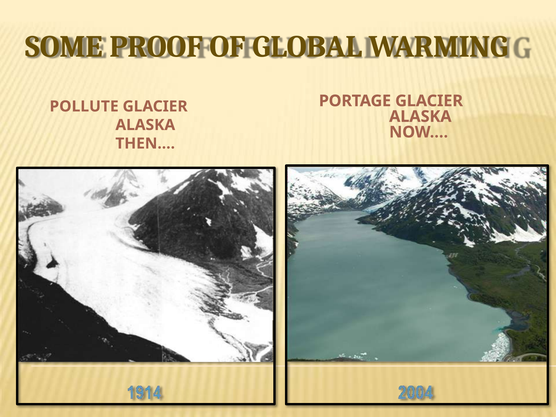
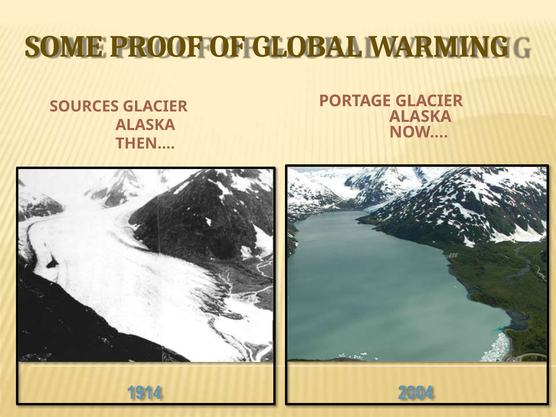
POLLUTE: POLLUTE -> SOURCES
